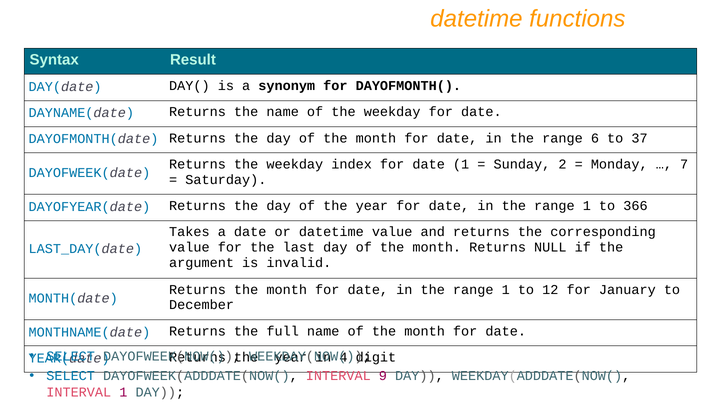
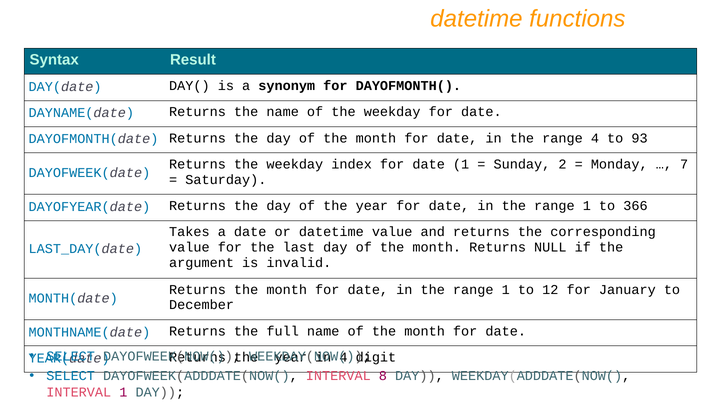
range 6: 6 -> 4
37: 37 -> 93
9: 9 -> 8
